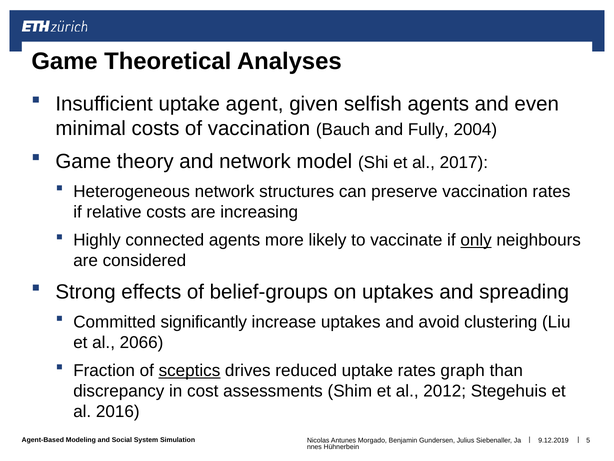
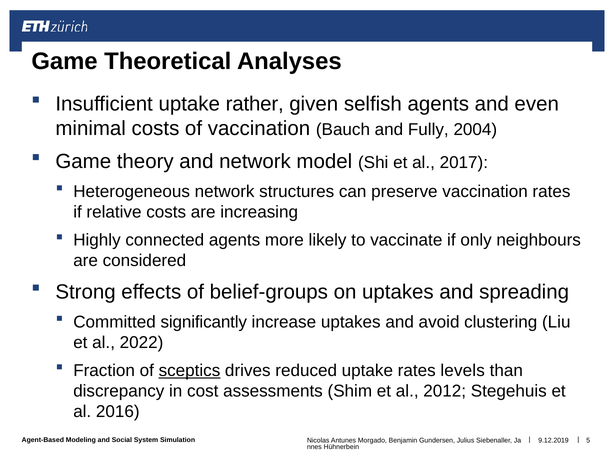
agent: agent -> rather
only underline: present -> none
2066: 2066 -> 2022
graph: graph -> levels
